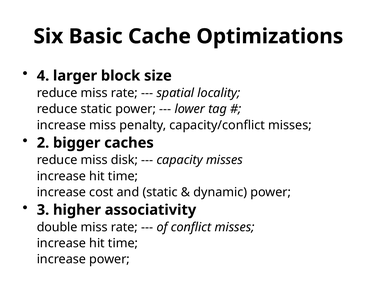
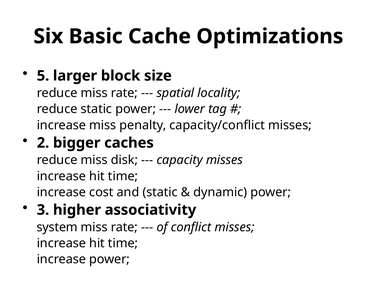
4: 4 -> 5
double: double -> system
